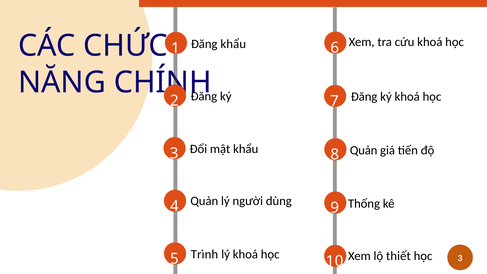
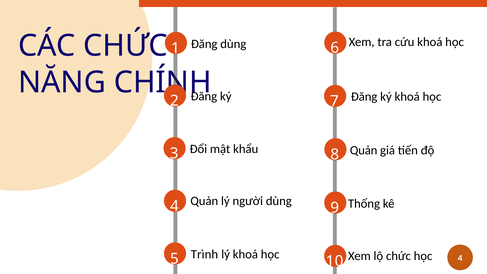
Đăng khẩu: khẩu -> dùng
lộ thiết: thiết -> chức
học 3: 3 -> 4
